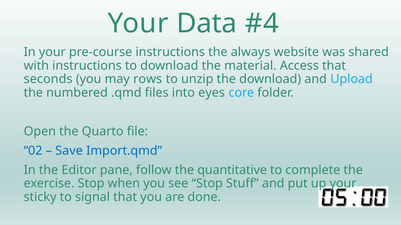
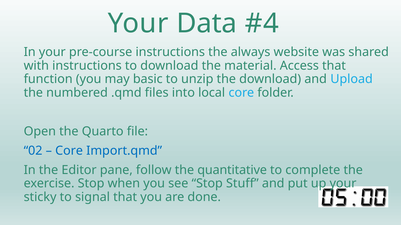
seconds: seconds -> function
rows: rows -> basic
eyes: eyes -> local
Save at (69, 151): Save -> Core
